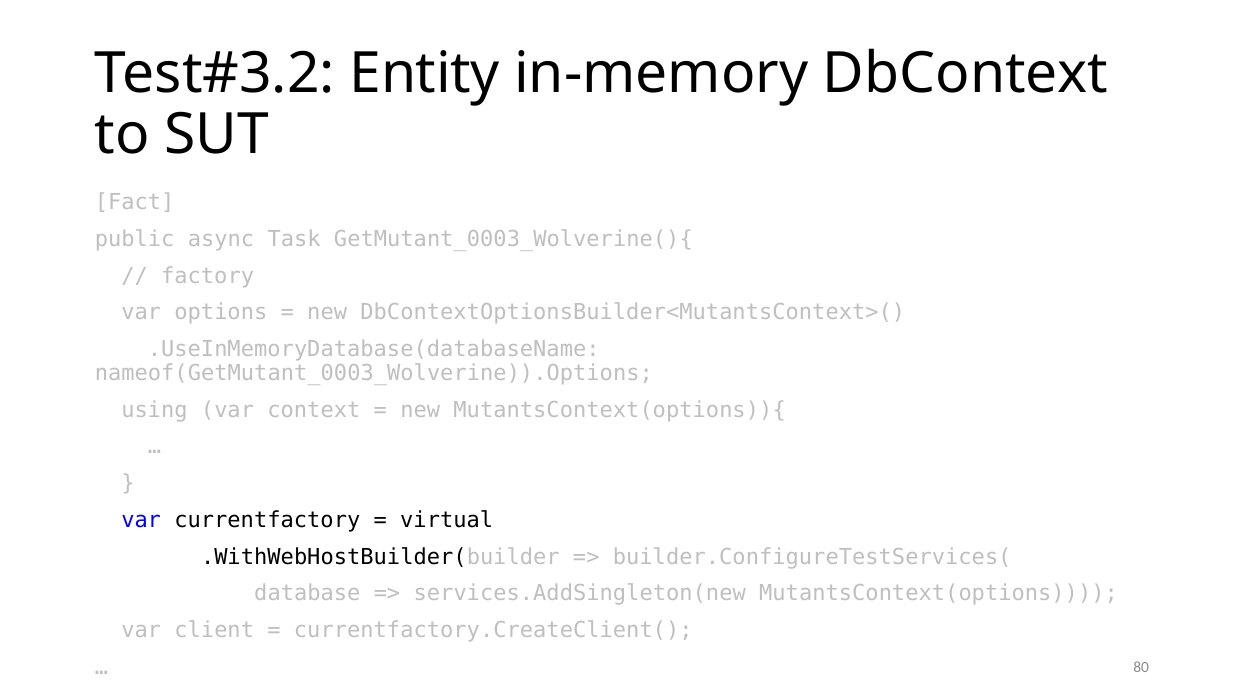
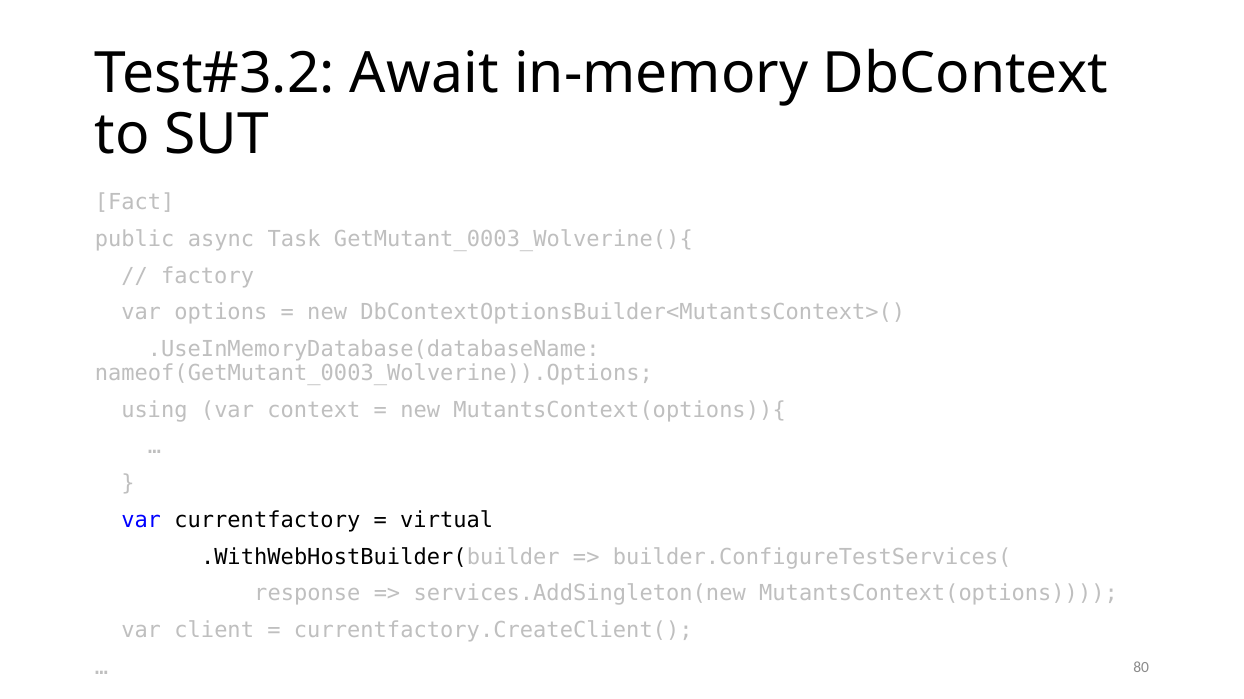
Entity: Entity -> Await
database: database -> response
